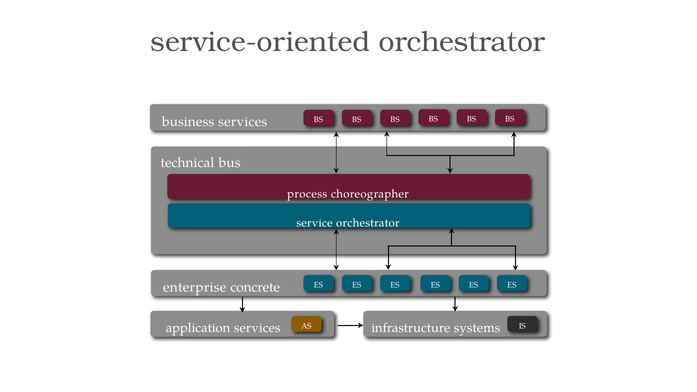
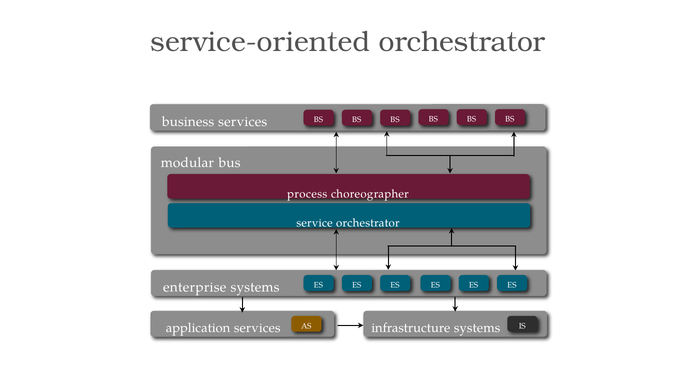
technical: technical -> modular
enterprise concrete: concrete -> systems
